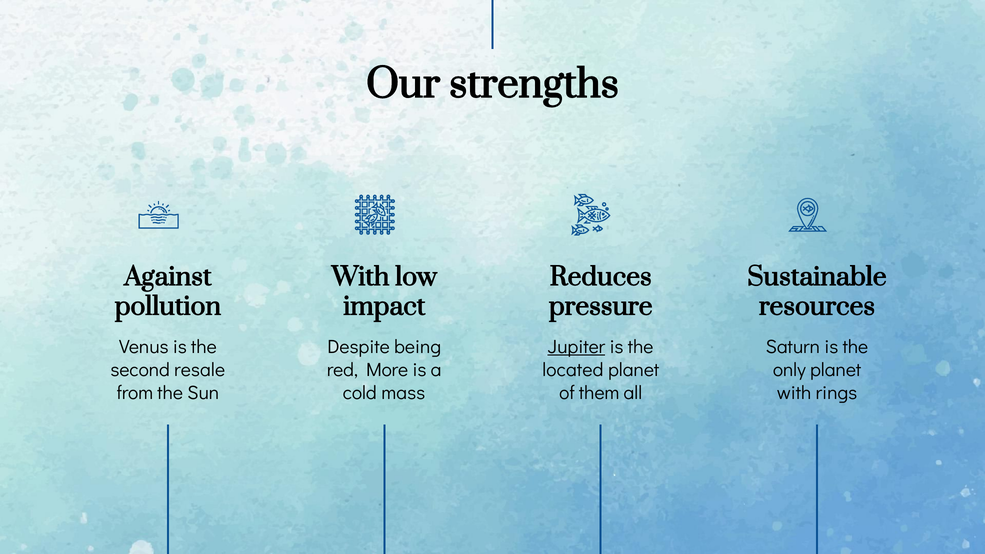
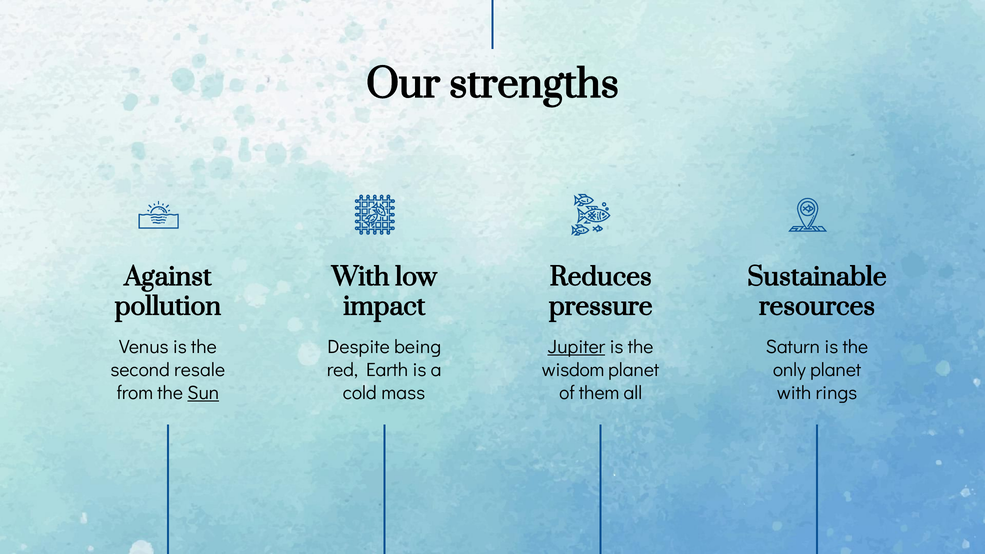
More: More -> Earth
located: located -> wisdom
Sun underline: none -> present
